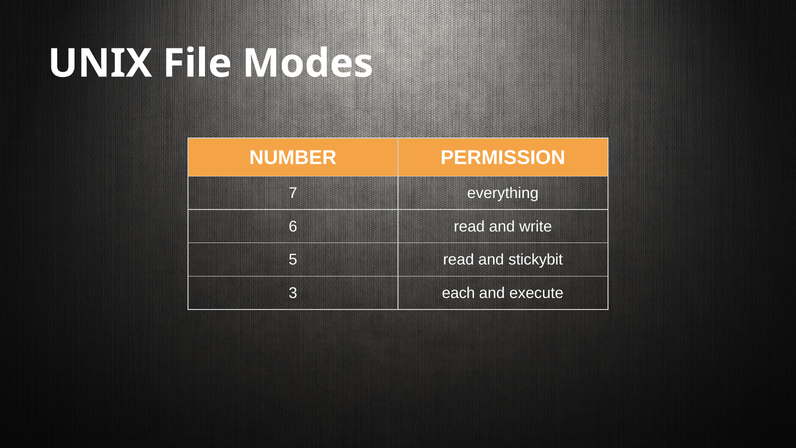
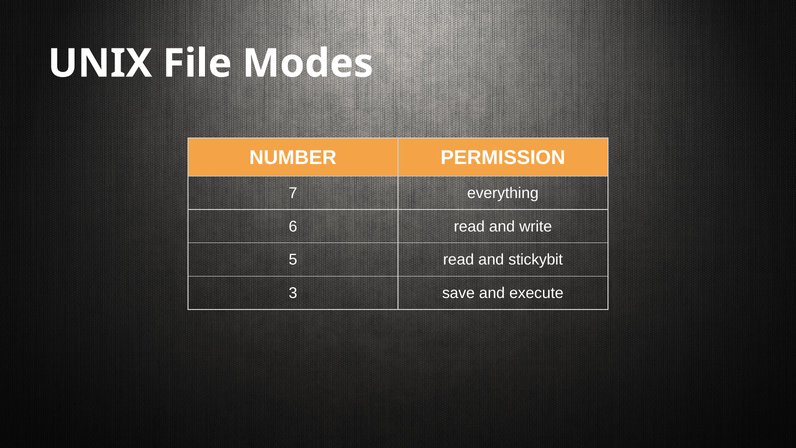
each: each -> save
